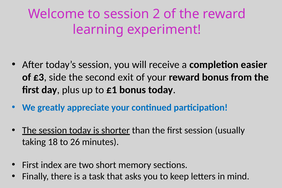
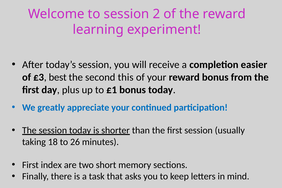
side: side -> best
exit: exit -> this
